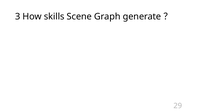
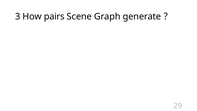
skills: skills -> pairs
